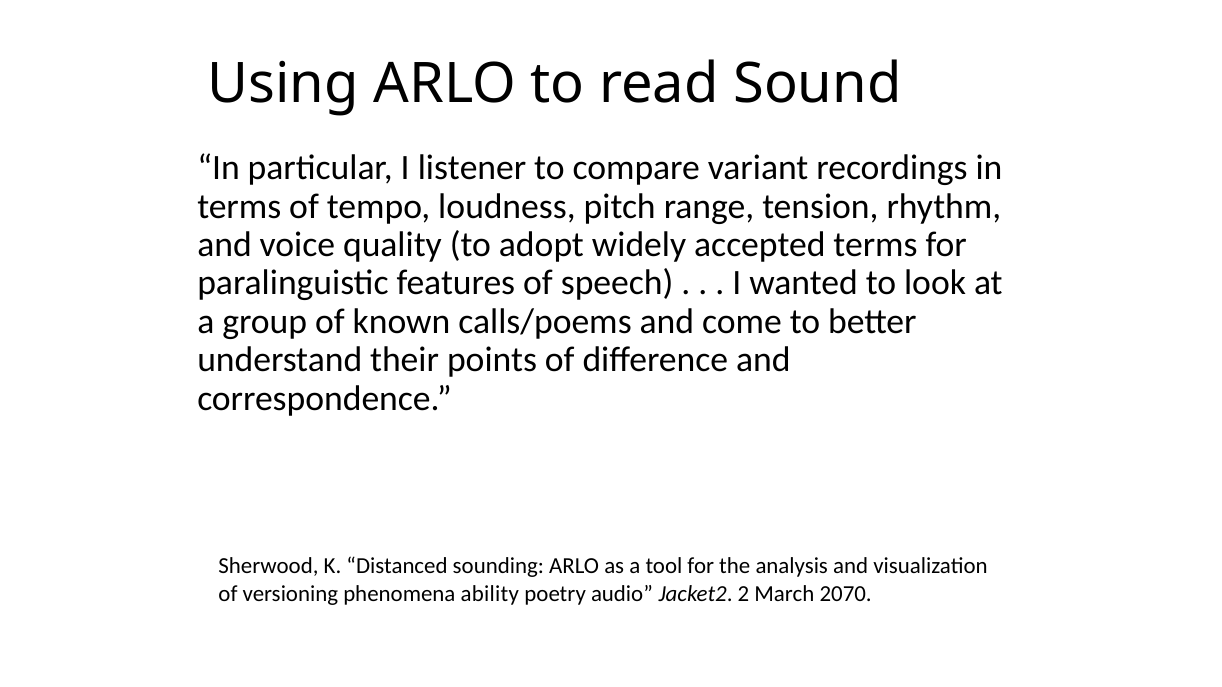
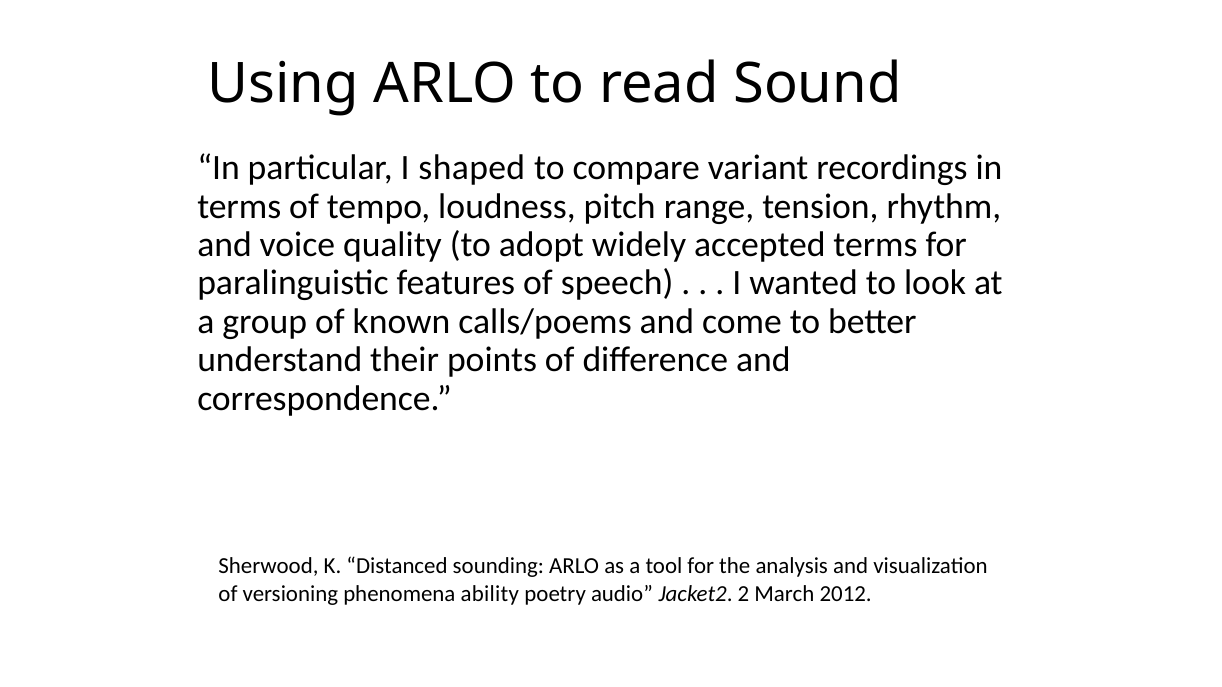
listener: listener -> shaped
2070: 2070 -> 2012
